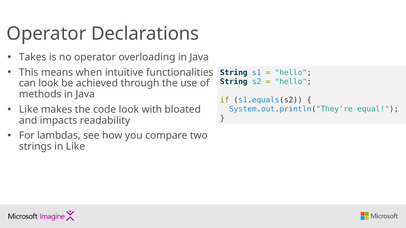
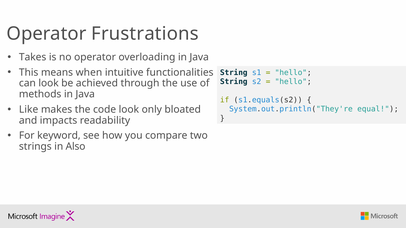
Declarations: Declarations -> Frustrations
with: with -> only
lambdas: lambdas -> keyword
in Like: Like -> Also
